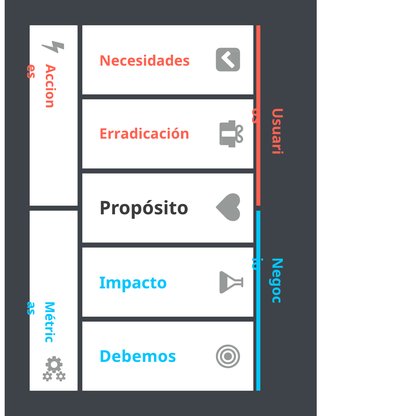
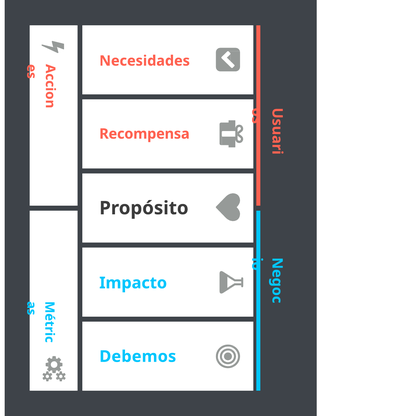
Erradicación: Erradicación -> Recompensa
